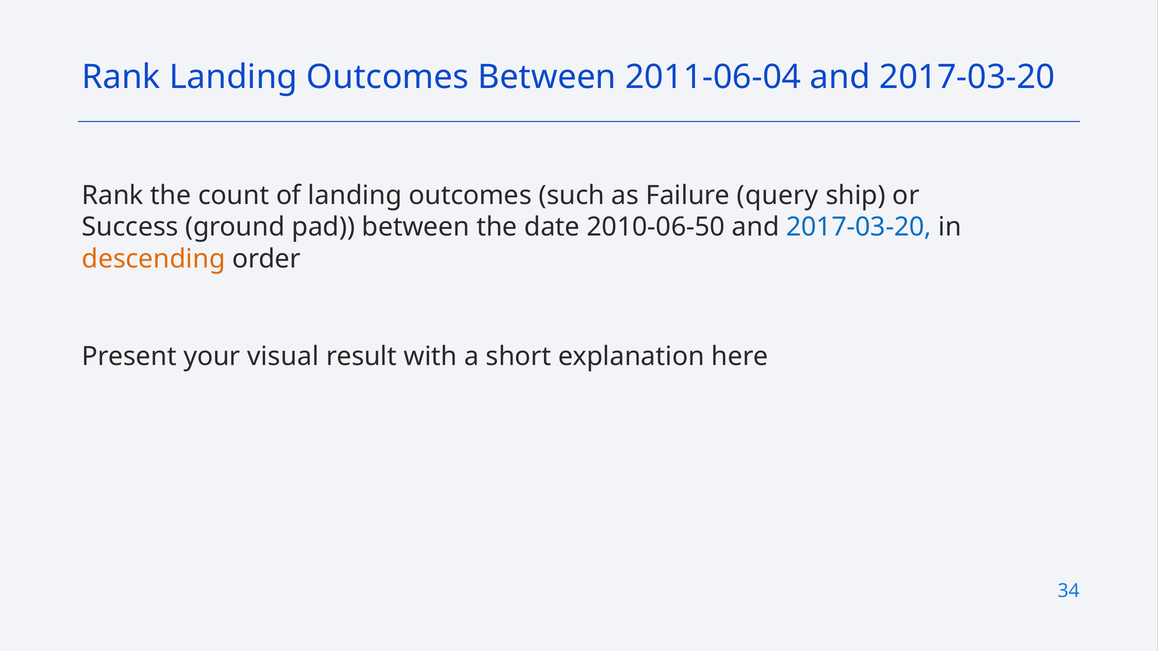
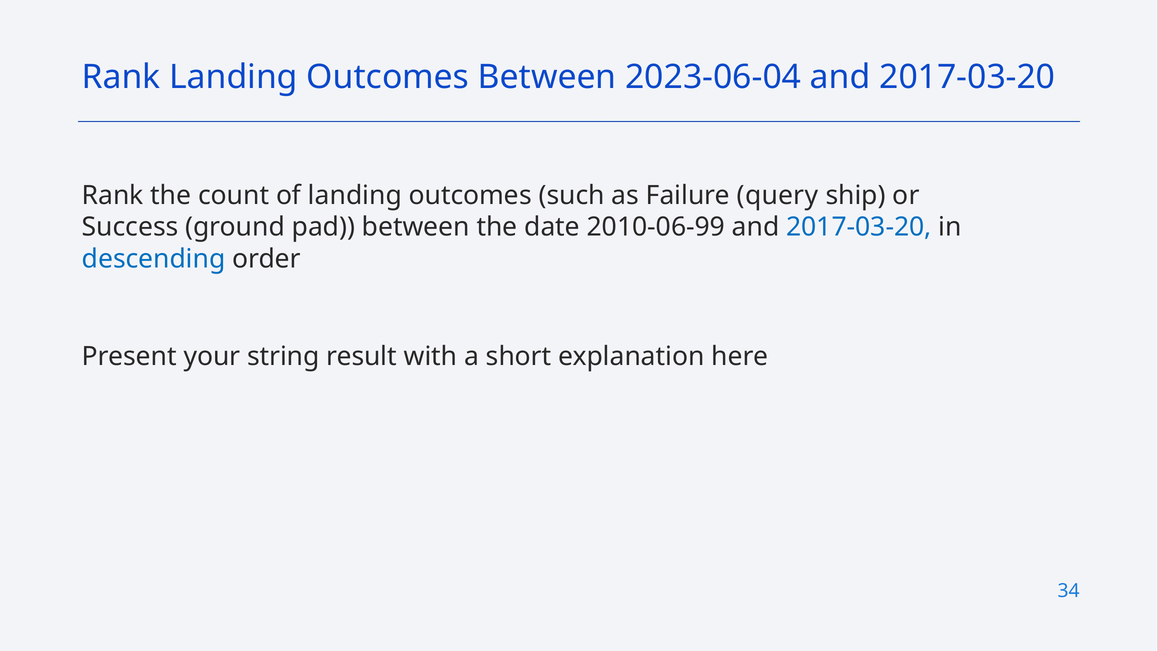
2011-06-04: 2011-06-04 -> 2023-06-04
2010-06-50: 2010-06-50 -> 2010-06-99
descending colour: orange -> blue
visual: visual -> string
